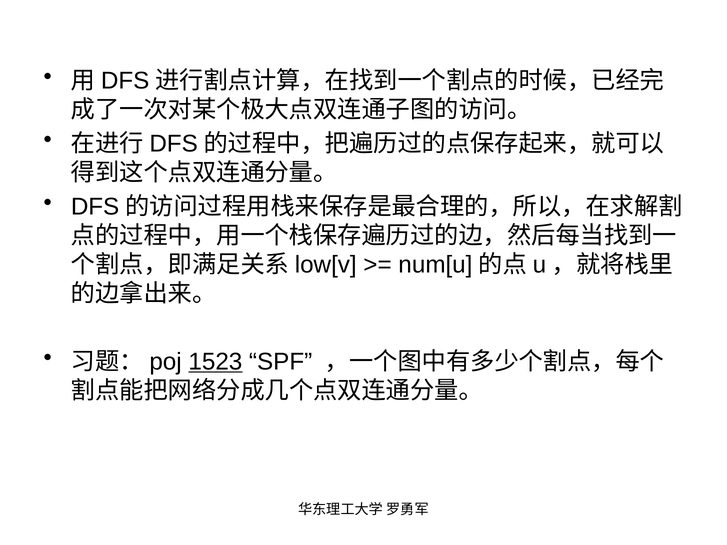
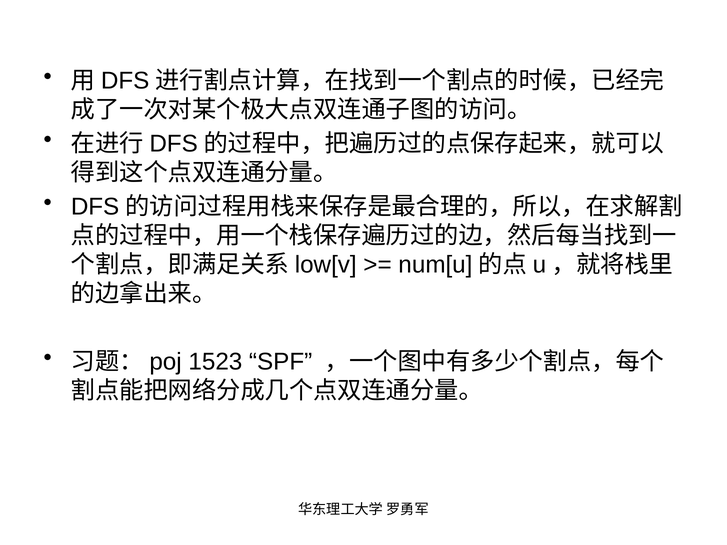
1523 underline: present -> none
